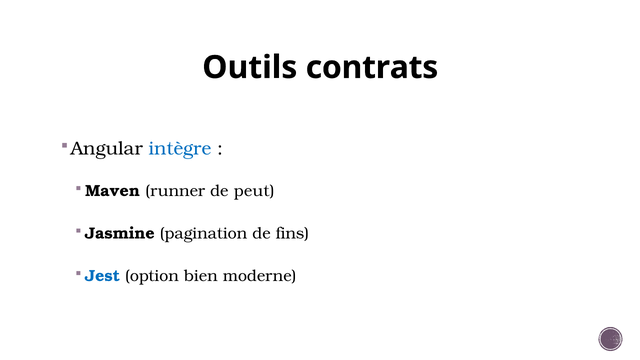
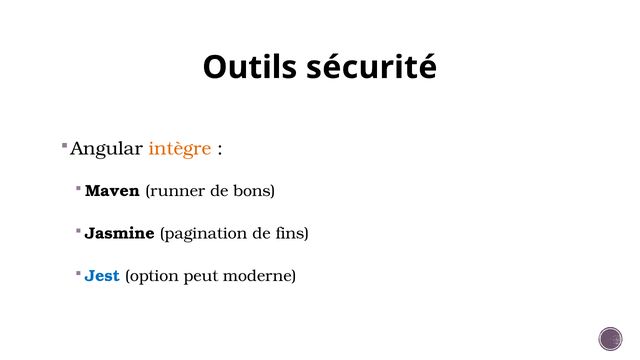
contrats: contrats -> sécurité
intègre colour: blue -> orange
peut: peut -> bons
bien: bien -> peut
